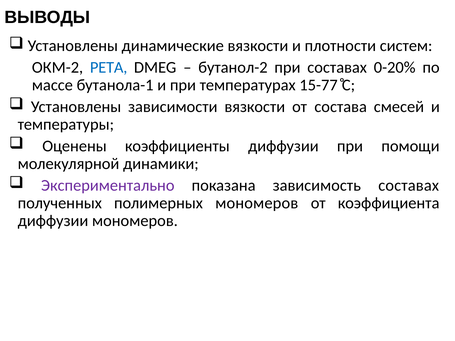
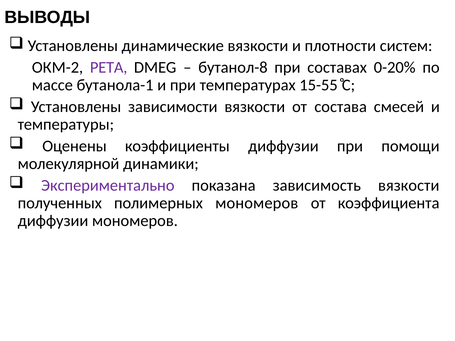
PETA colour: blue -> purple
бутанол-2: бутанол-2 -> бутанол-8
15-77: 15-77 -> 15-55
зависимость составах: составах -> вязкости
